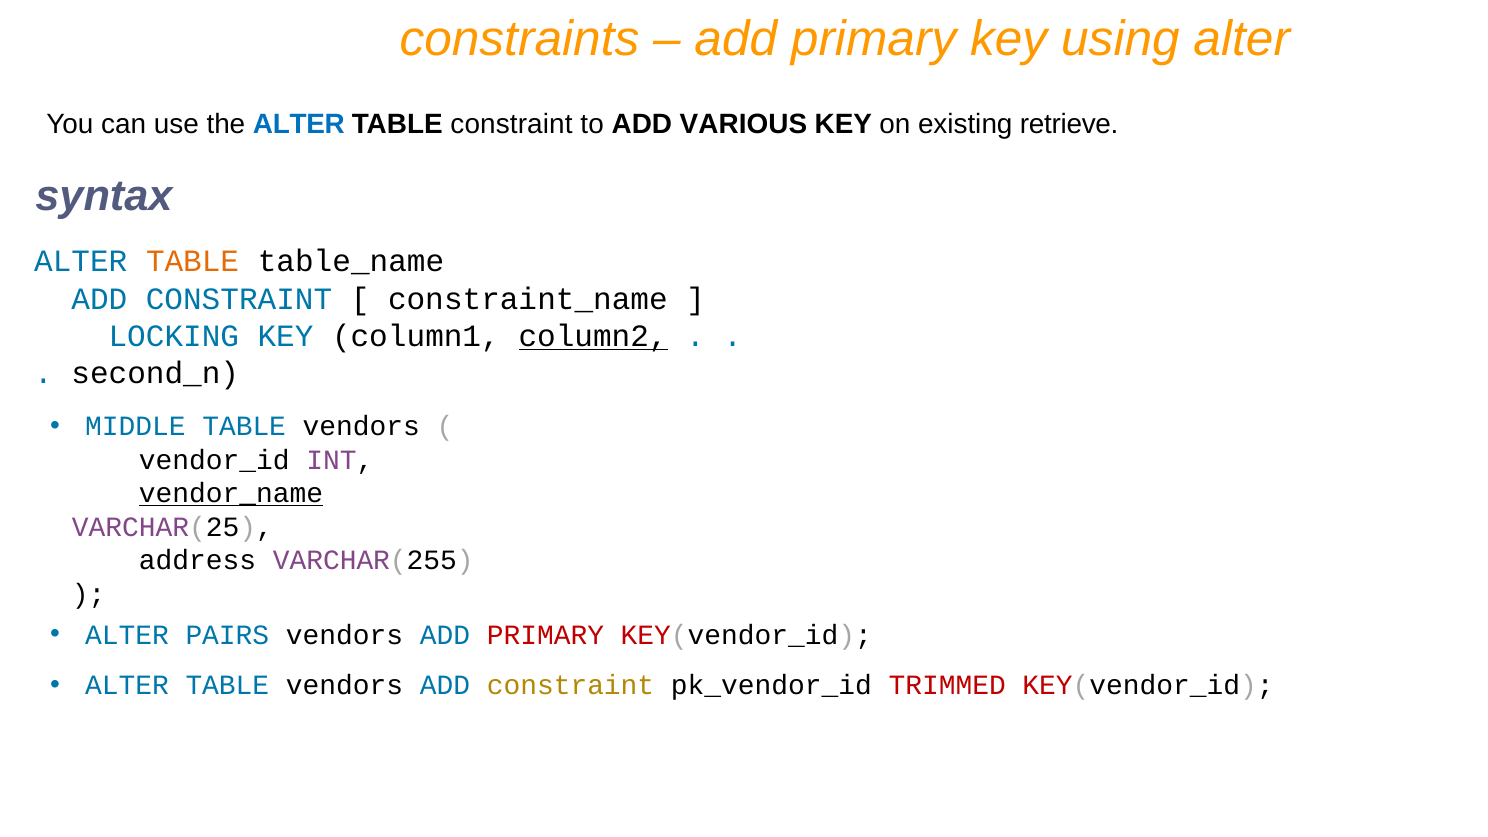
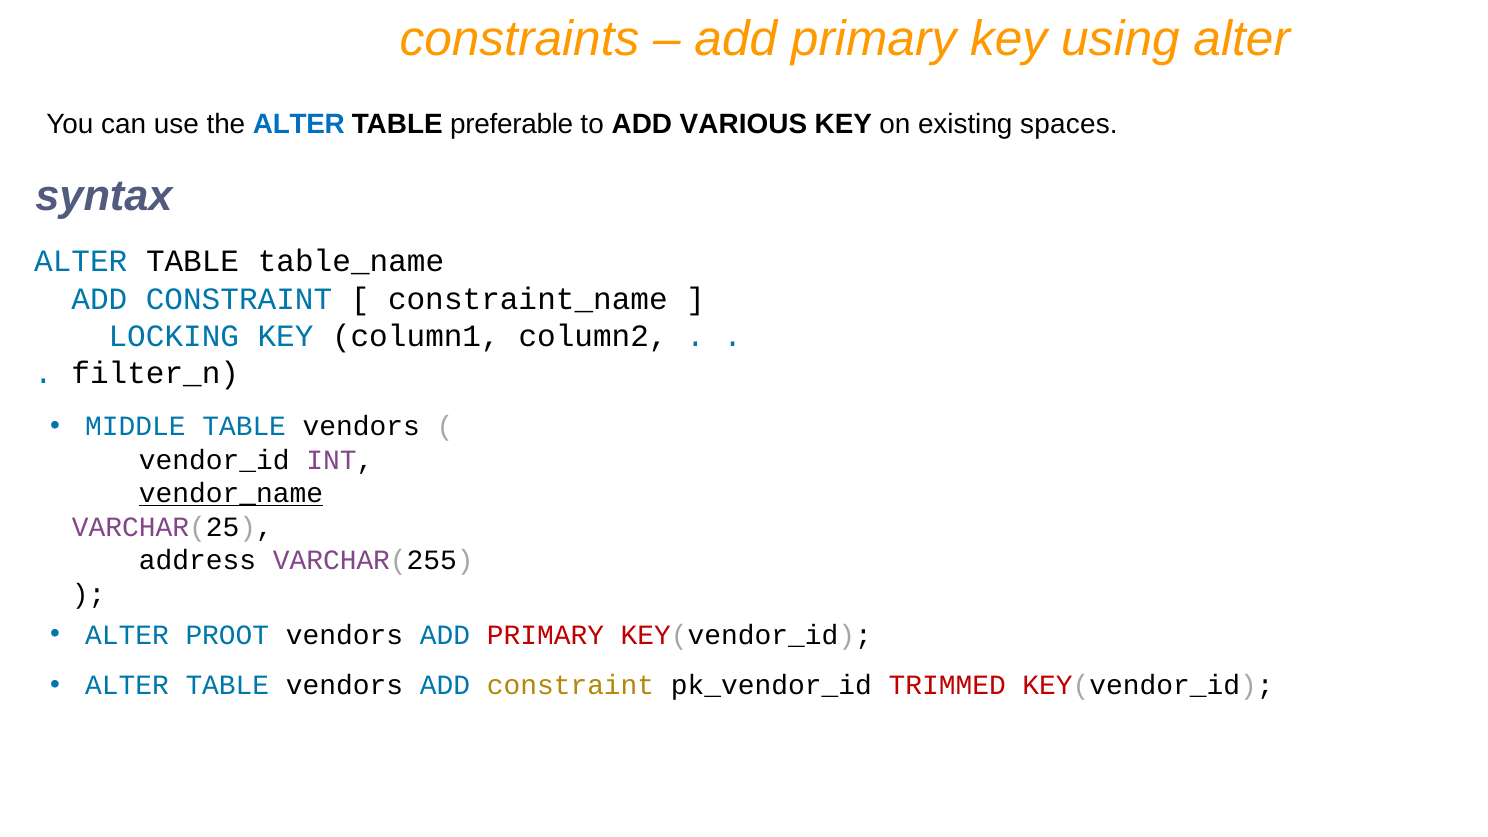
TABLE constraint: constraint -> preferable
retrieve: retrieve -> spaces
TABLE at (193, 262) colour: orange -> black
column2 underline: present -> none
second_n: second_n -> filter_n
PAIRS: PAIRS -> PROOT
